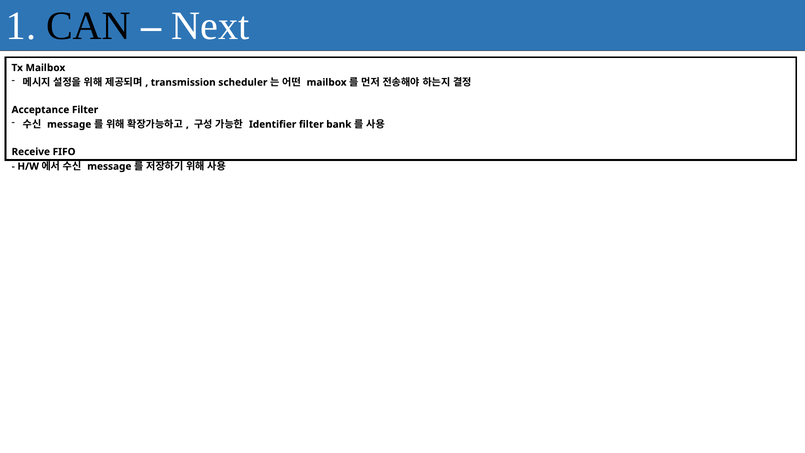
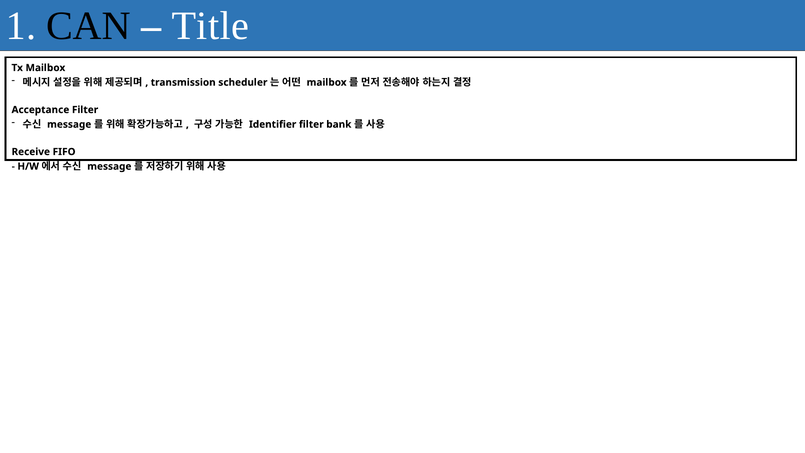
Next: Next -> Title
